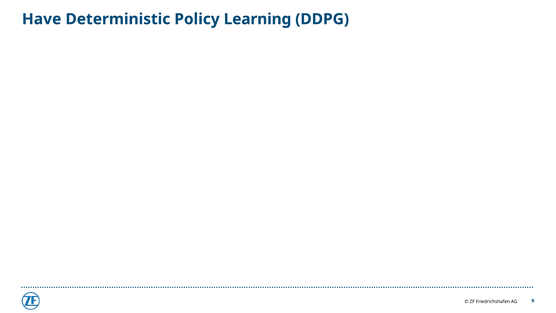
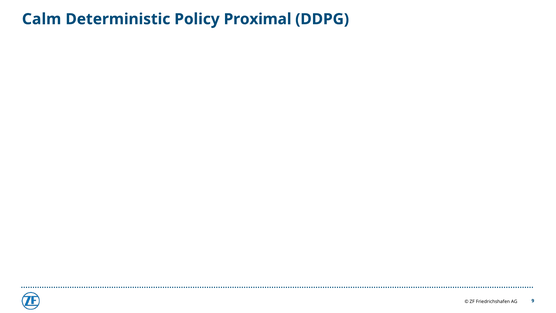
Have: Have -> Calm
Learning: Learning -> Proximal
